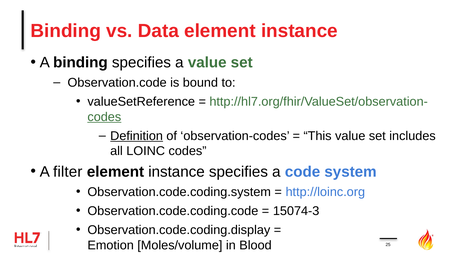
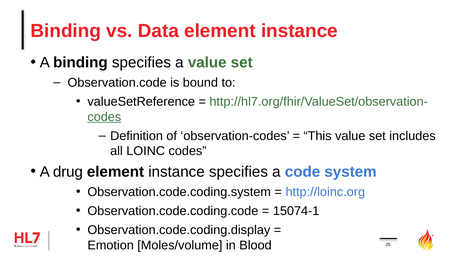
Definition underline: present -> none
filter: filter -> drug
15074-3: 15074-3 -> 15074-1
